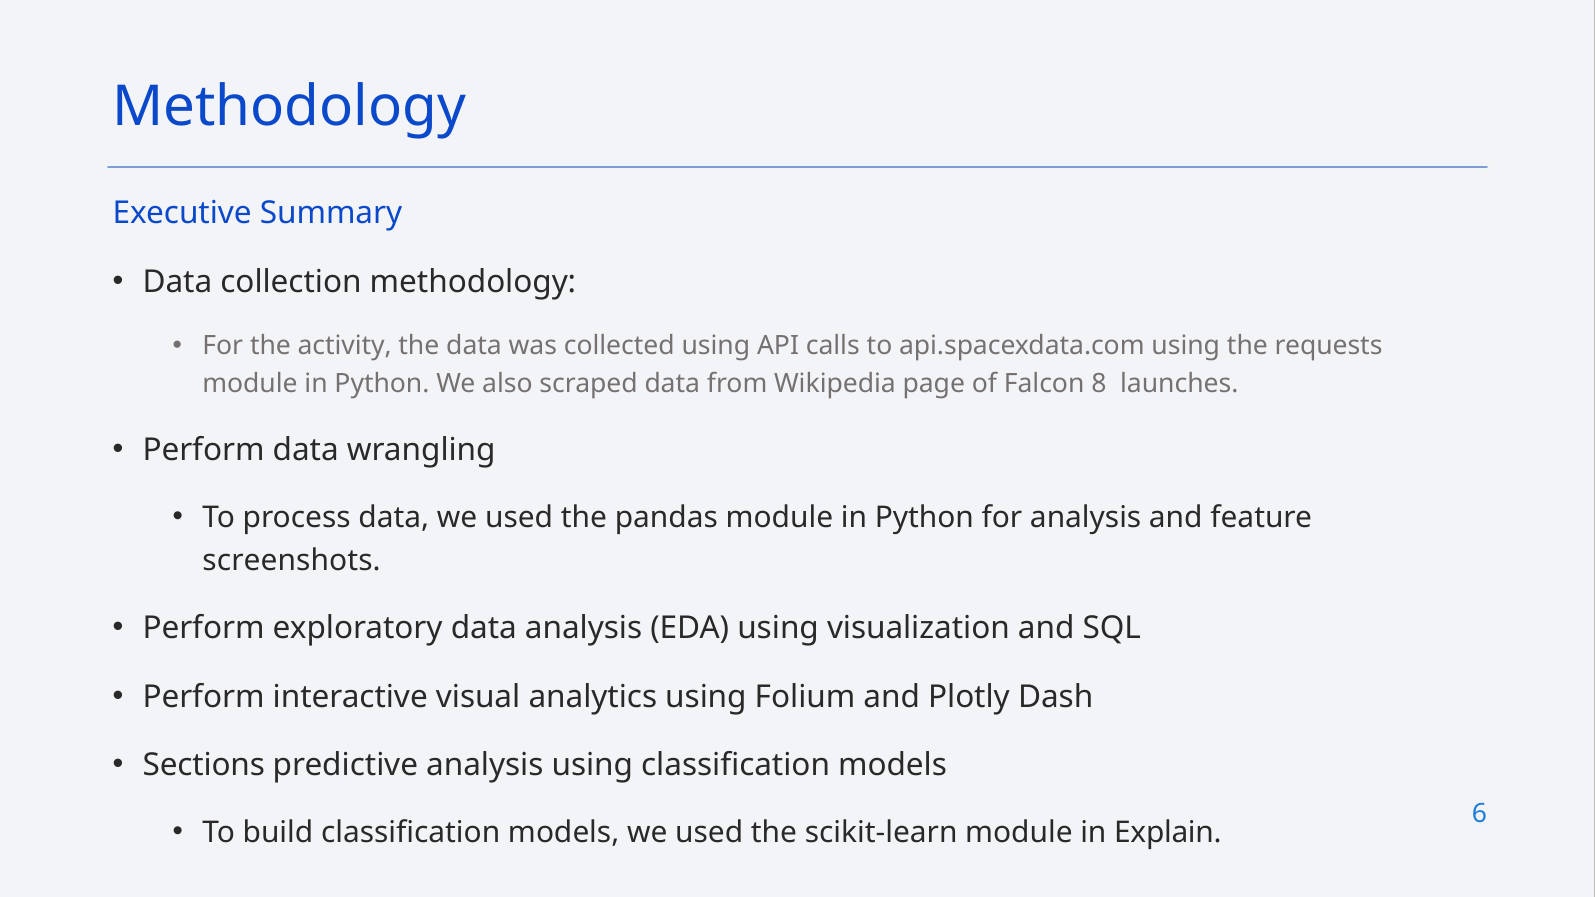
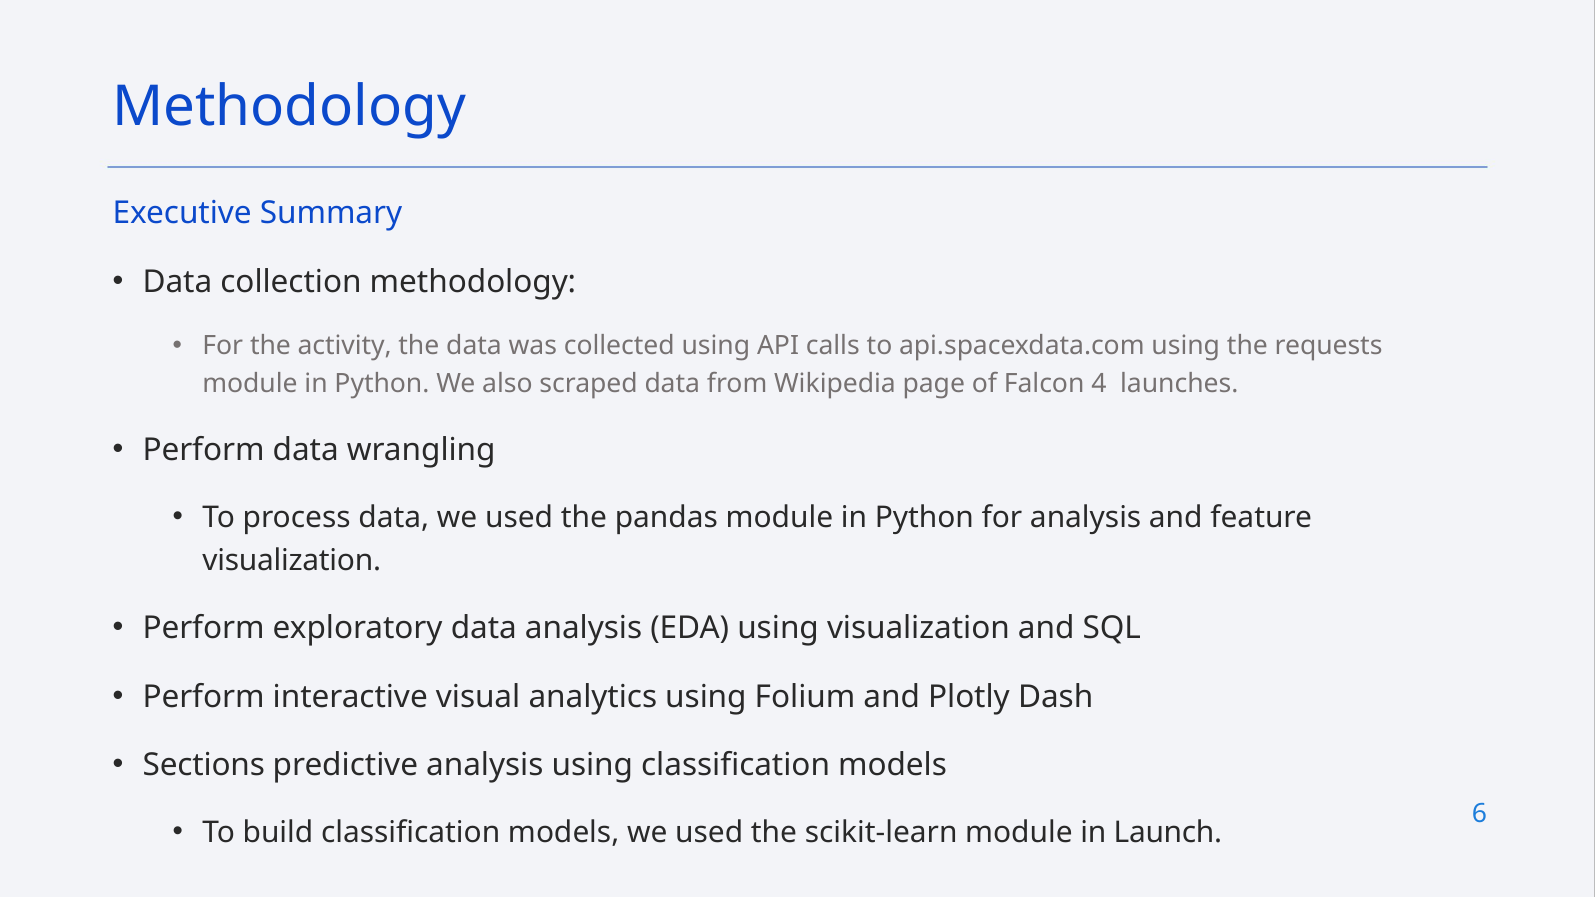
8: 8 -> 4
screenshots at (292, 560): screenshots -> visualization
Explain: Explain -> Launch
